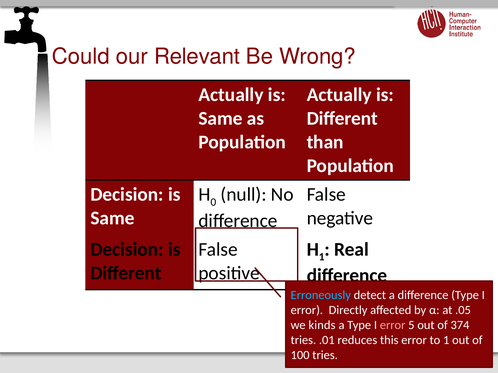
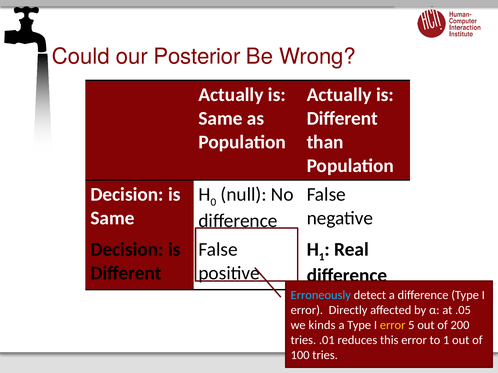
Relevant: Relevant -> Posterior
error at (393, 325) colour: pink -> yellow
374: 374 -> 200
